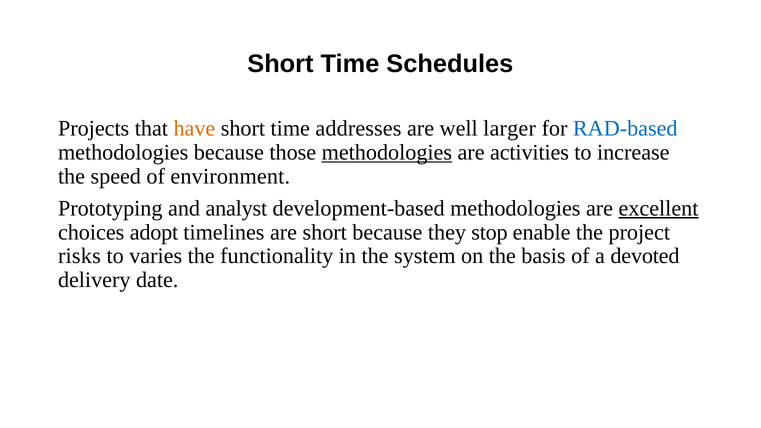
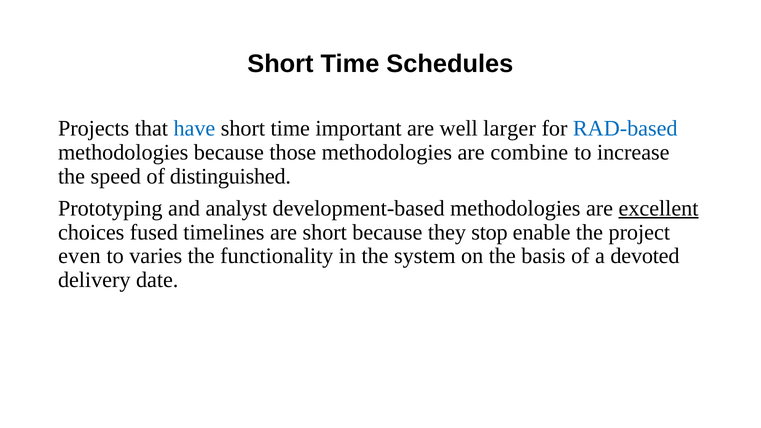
have colour: orange -> blue
addresses: addresses -> important
methodologies at (387, 153) underline: present -> none
activities: activities -> combine
environment: environment -> distinguished
adopt: adopt -> fused
risks: risks -> even
